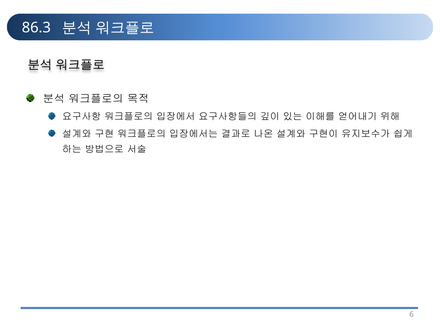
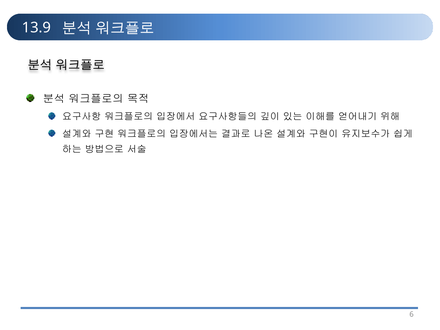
86.3: 86.3 -> 13.9
